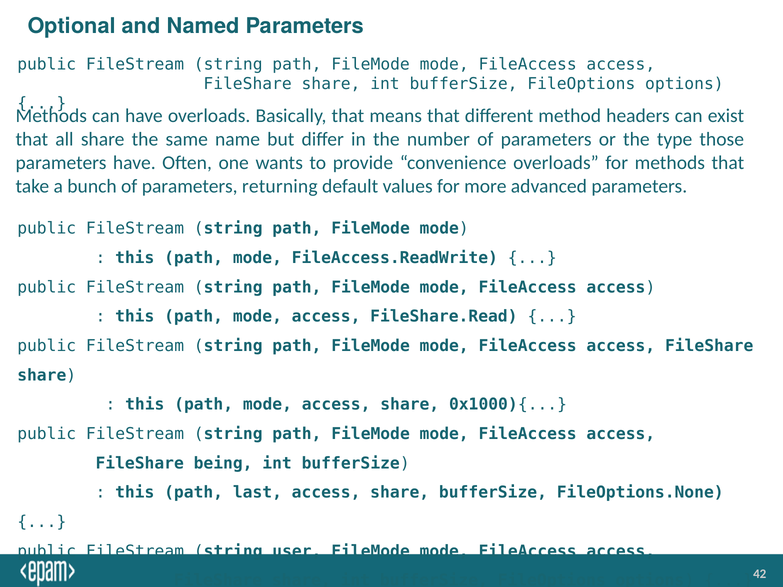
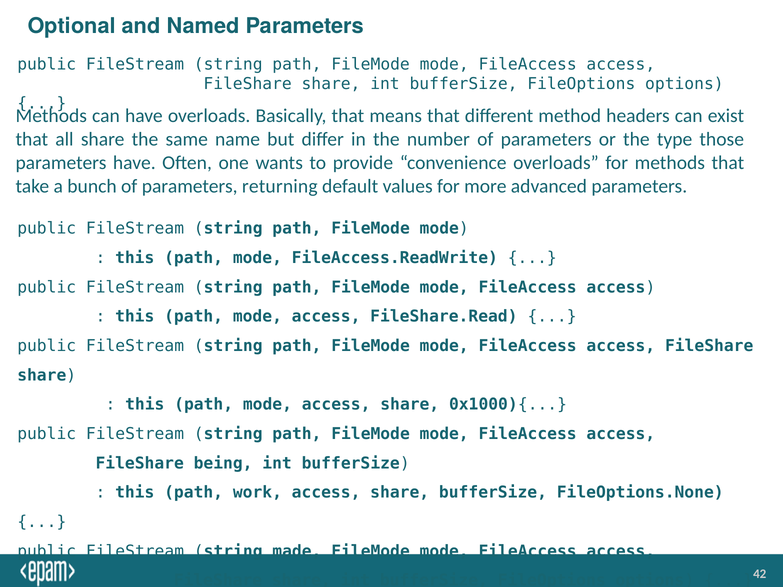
last: last -> work
user: user -> made
